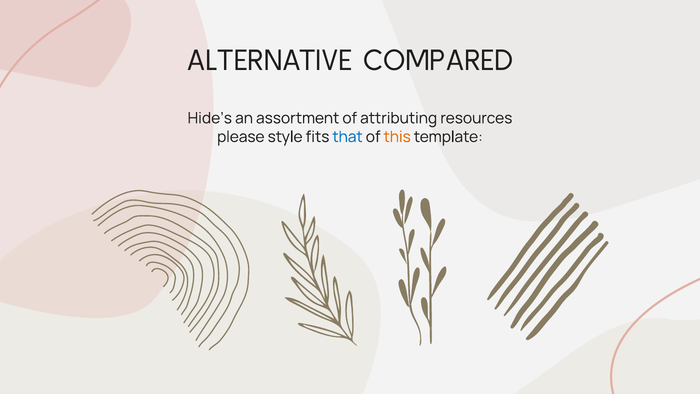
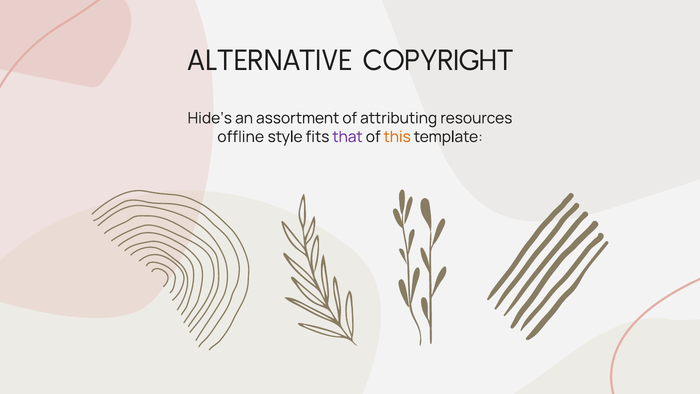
COMPARED: COMPARED -> COPYRIGHT
please: please -> offline
that colour: blue -> purple
